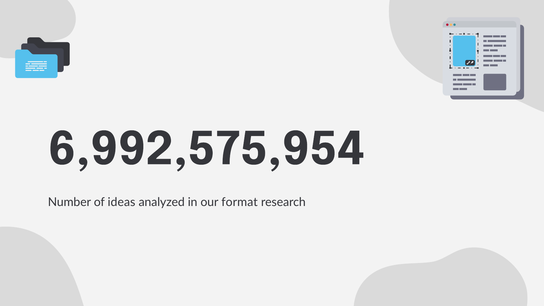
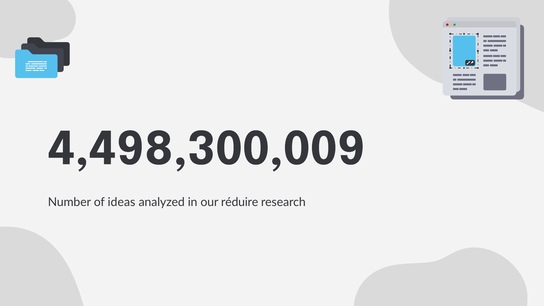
6,992,575,954: 6,992,575,954 -> 4,498,300,009
format: format -> réduire
